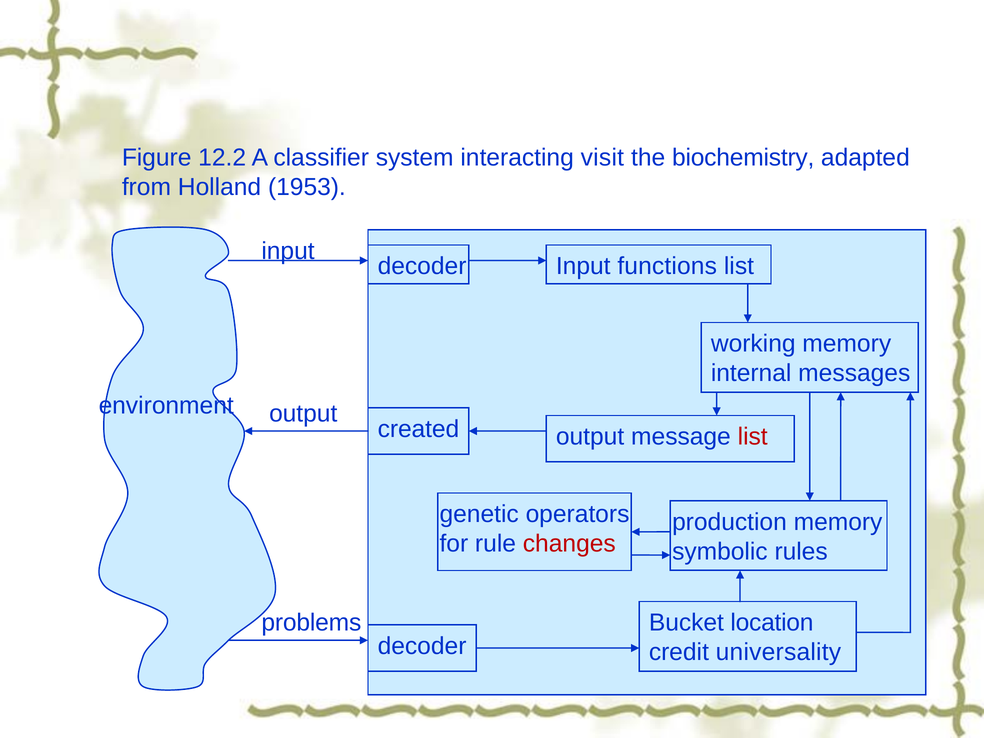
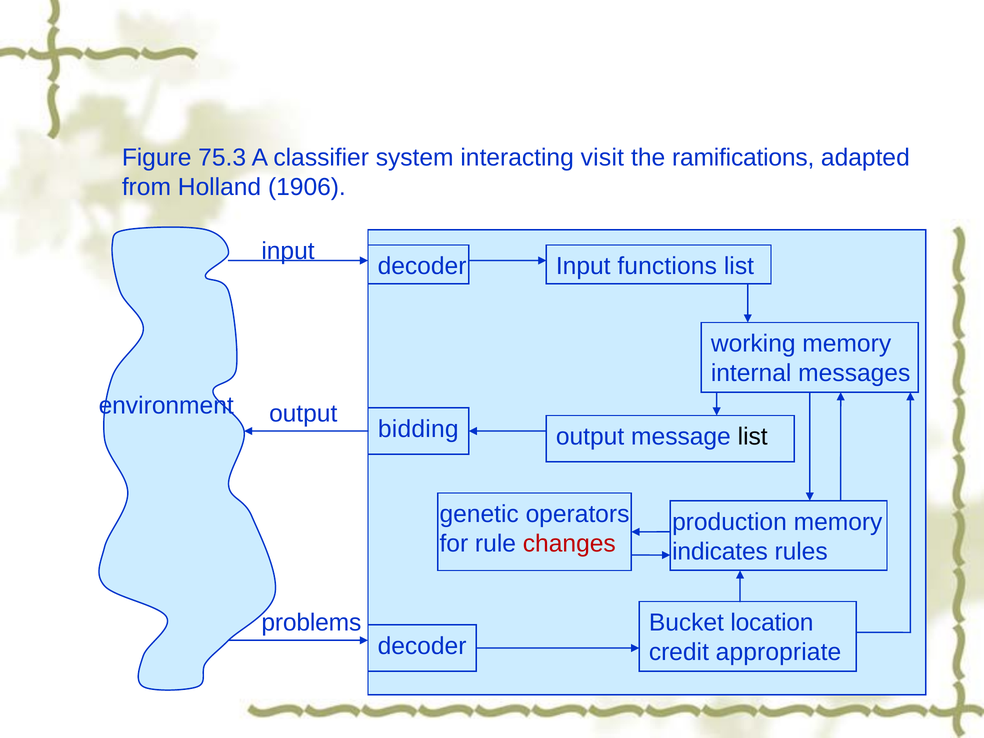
12.2: 12.2 -> 75.3
biochemistry: biochemistry -> ramifications
1953: 1953 -> 1906
created: created -> bidding
list at (753, 437) colour: red -> black
symbolic: symbolic -> indicates
universality: universality -> appropriate
